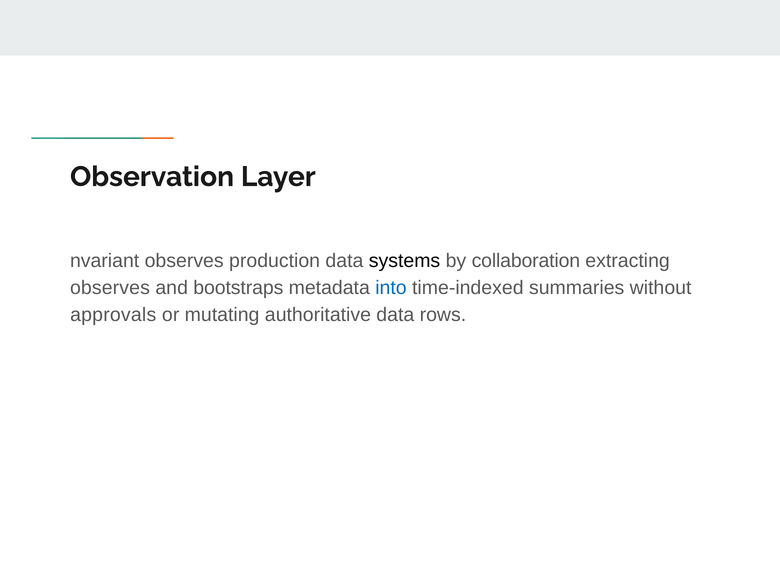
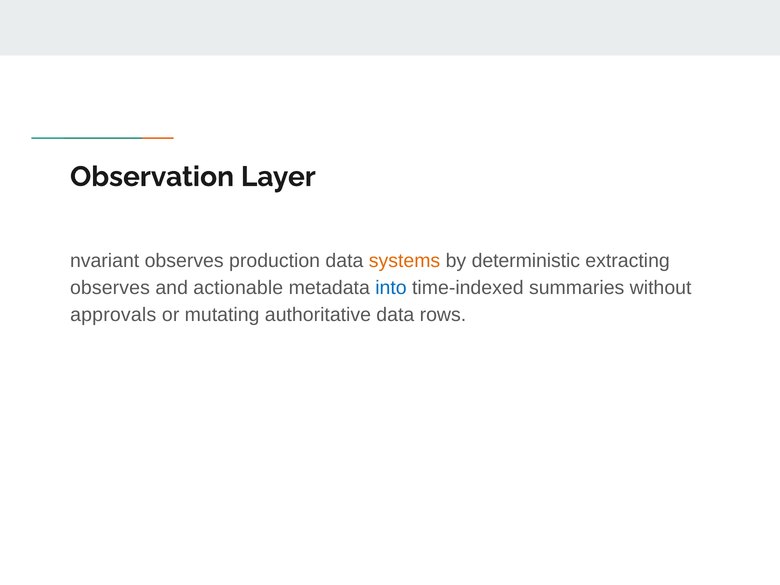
systems colour: black -> orange
collaboration: collaboration -> deterministic
bootstraps: bootstraps -> actionable
